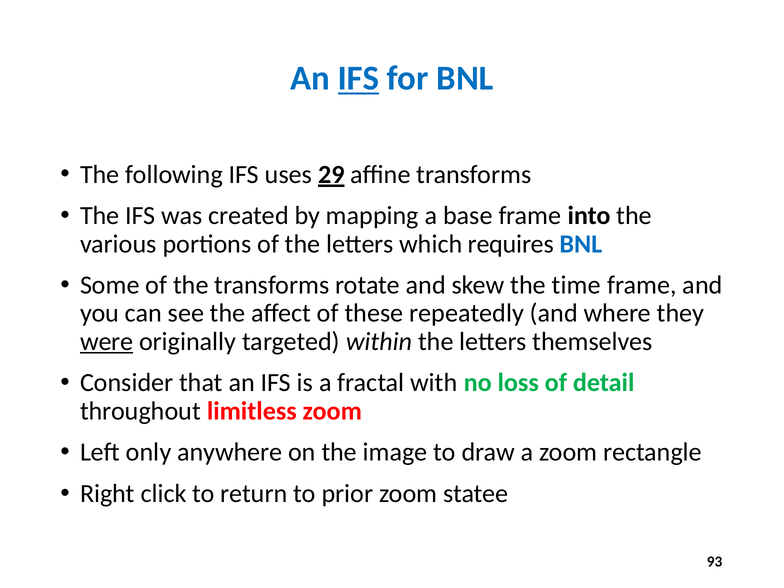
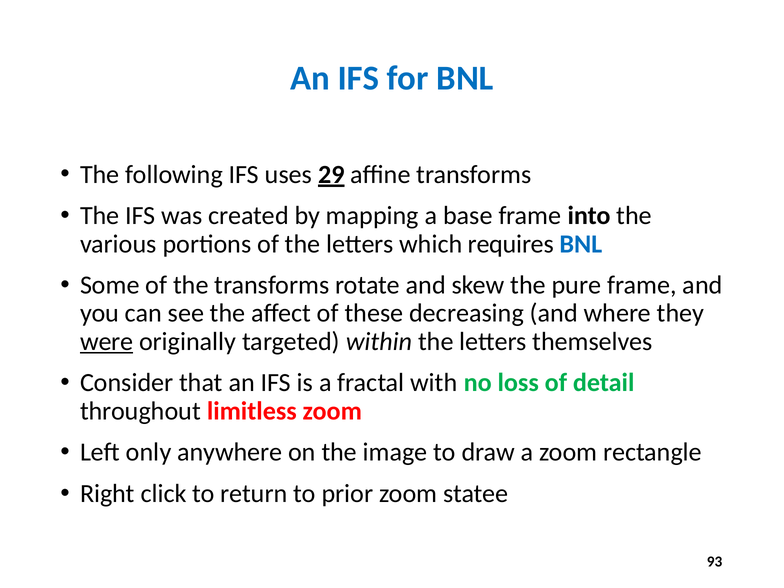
IFS at (358, 78) underline: present -> none
time: time -> pure
repeatedly: repeatedly -> decreasing
